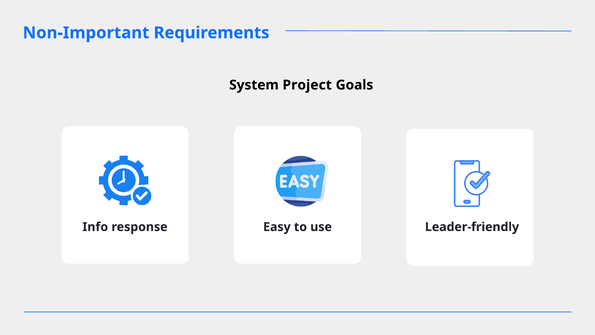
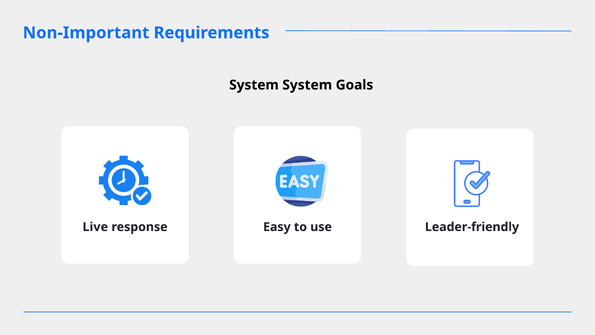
System Project: Project -> System
Info: Info -> Live
